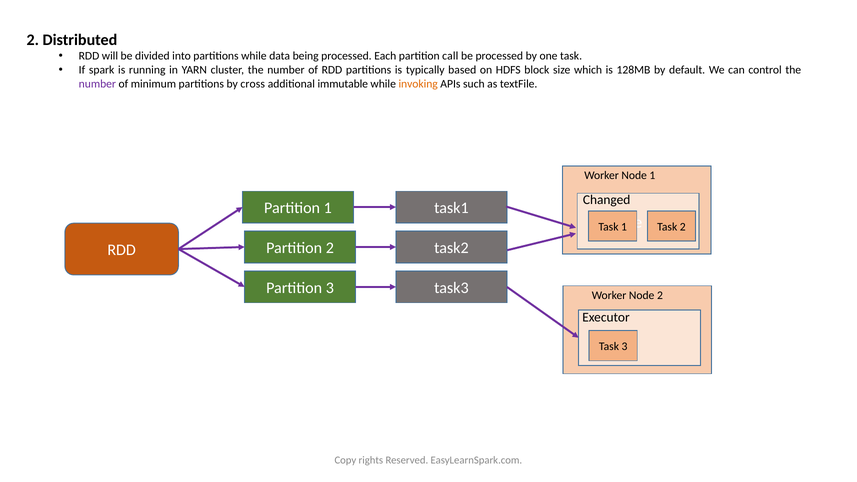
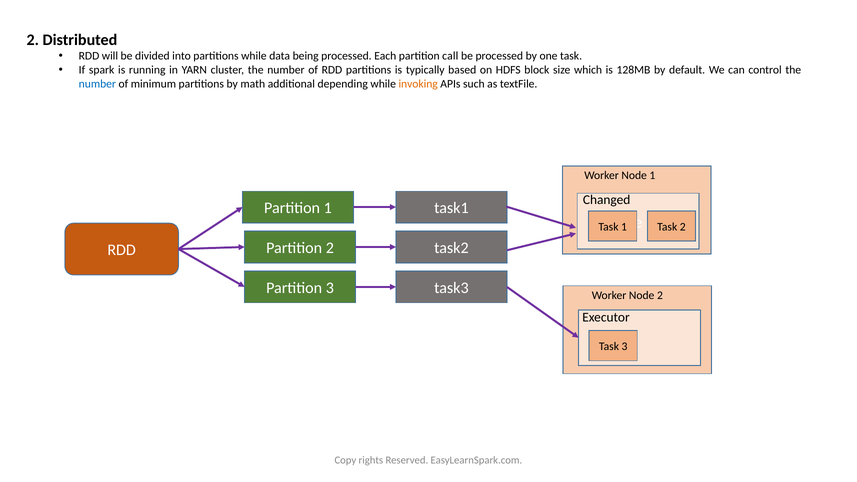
number at (97, 84) colour: purple -> blue
cross: cross -> math
immutable: immutable -> depending
